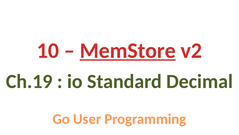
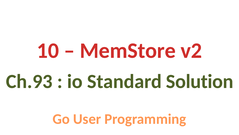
MemStore underline: present -> none
Ch.19: Ch.19 -> Ch.93
Decimal: Decimal -> Solution
